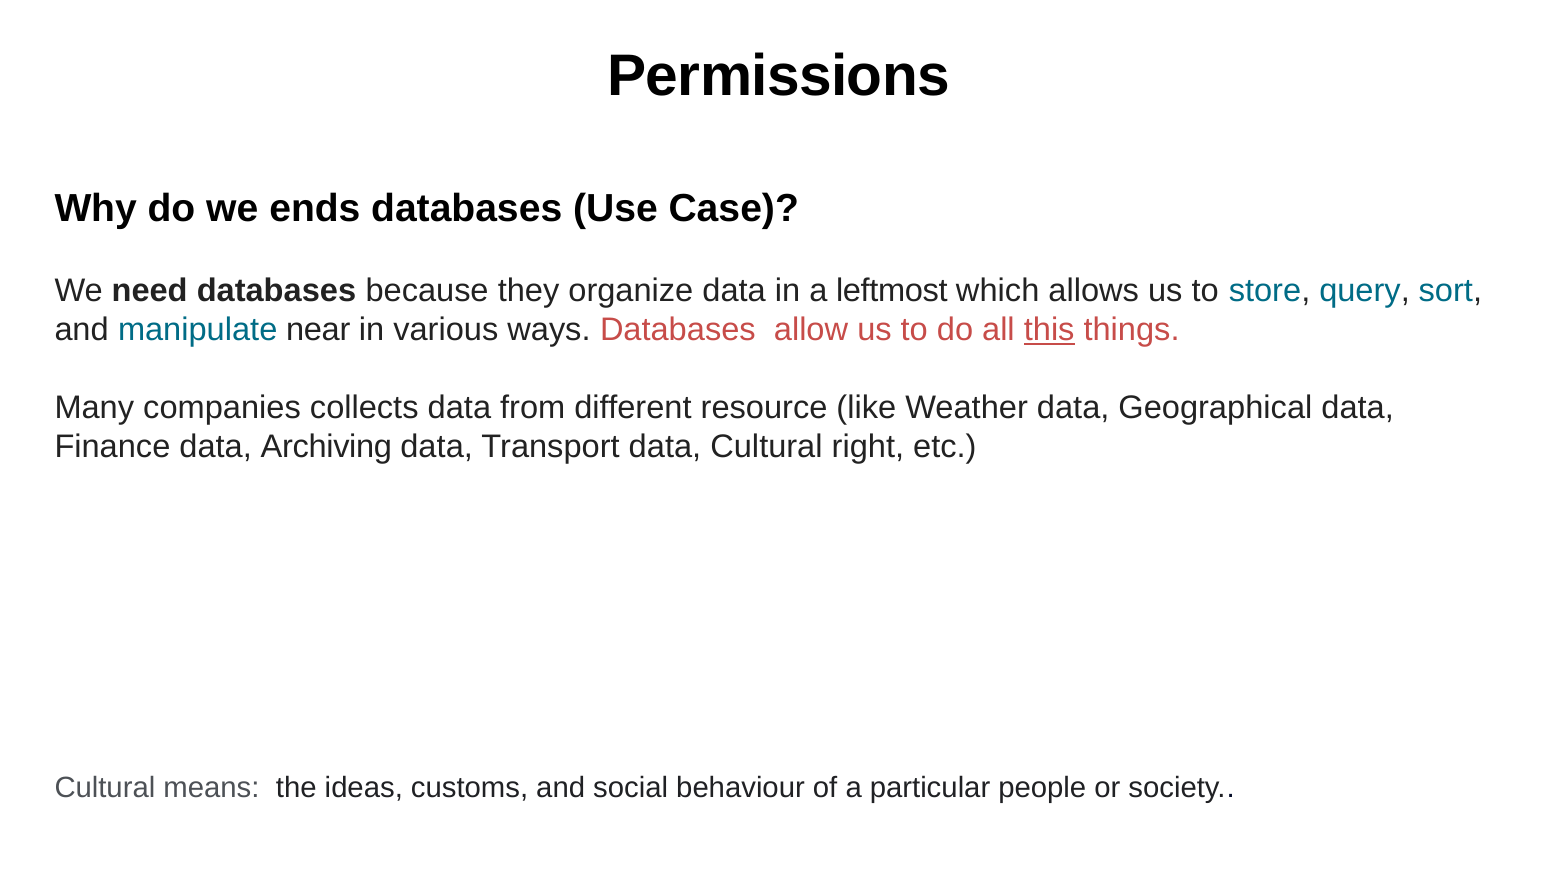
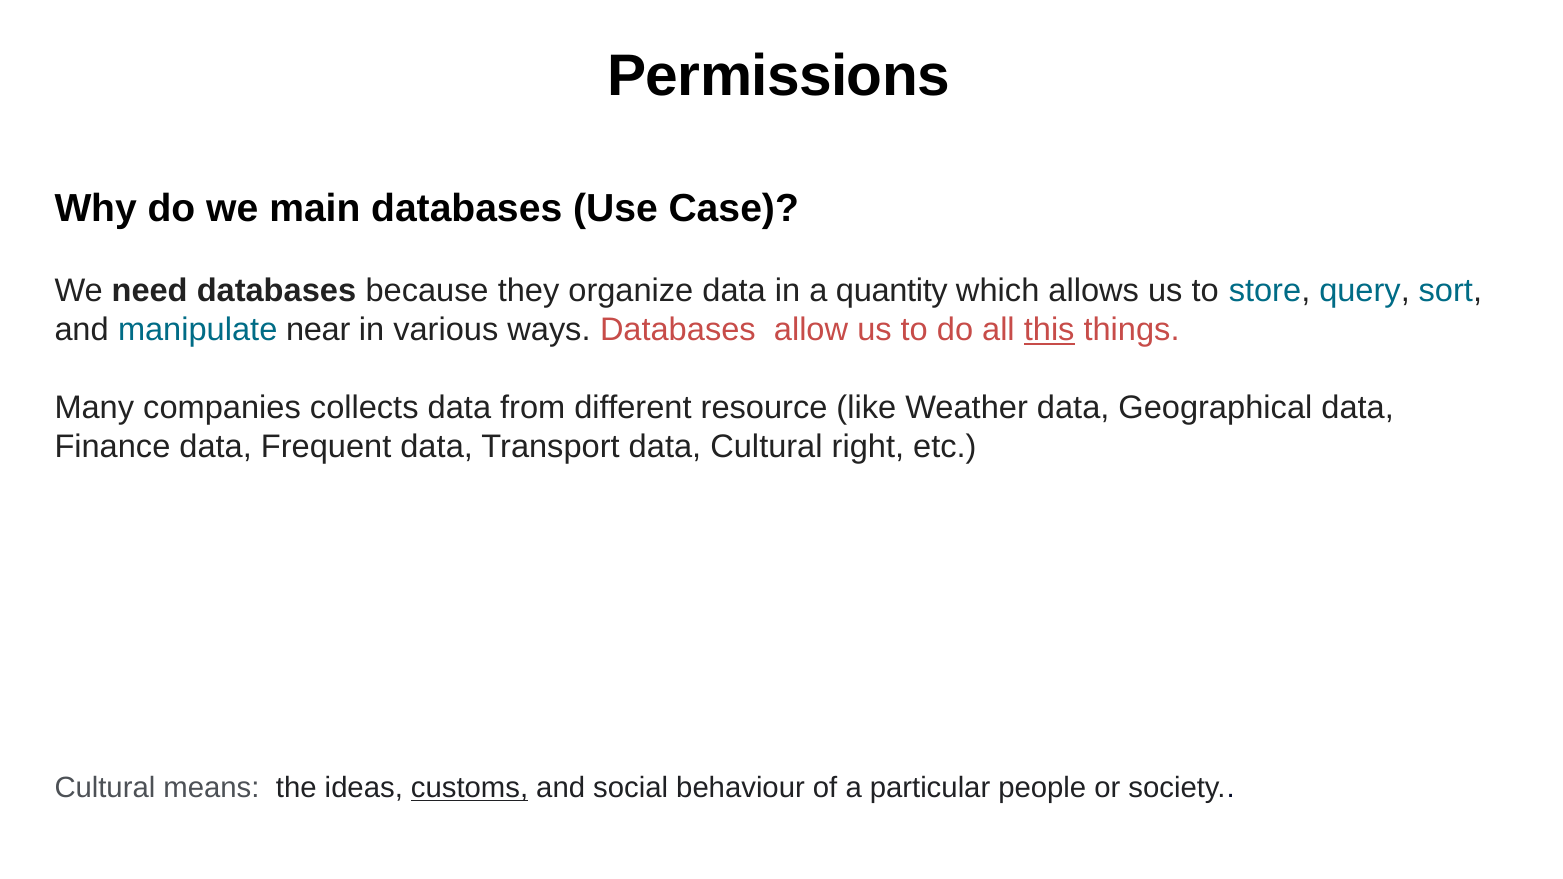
ends: ends -> main
leftmost: leftmost -> quantity
Archiving: Archiving -> Frequent
customs underline: none -> present
